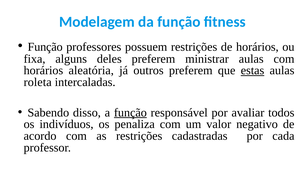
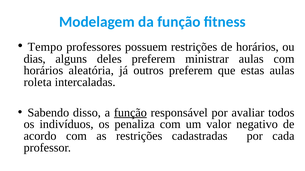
Função at (45, 47): Função -> Tempo
fixa: fixa -> dias
estas underline: present -> none
